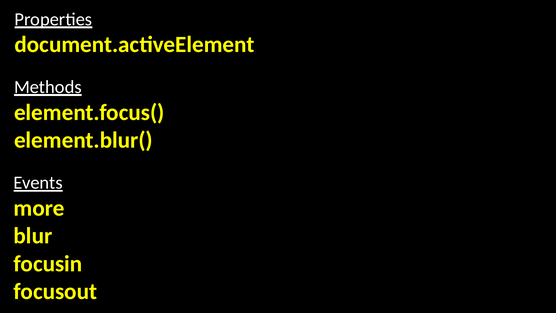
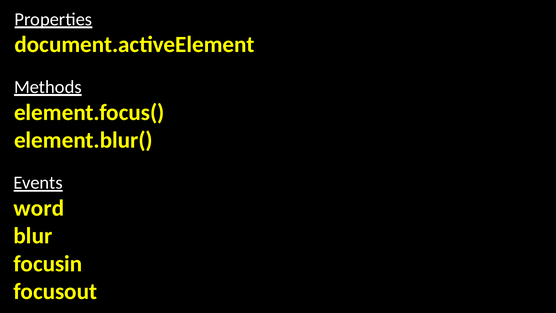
more: more -> word
